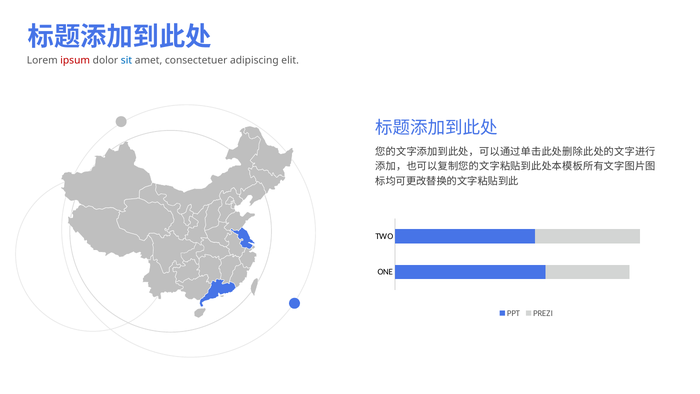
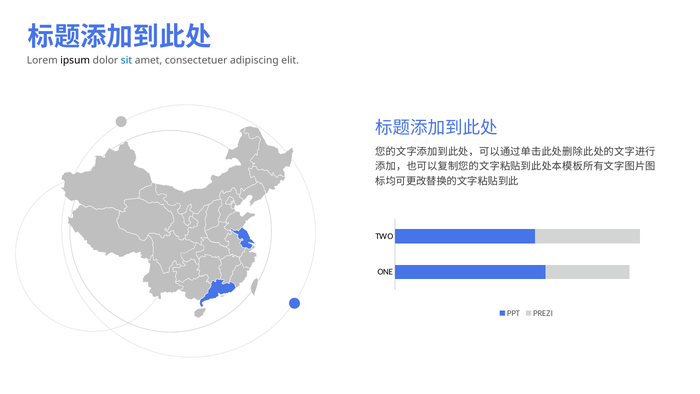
ipsum colour: red -> black
